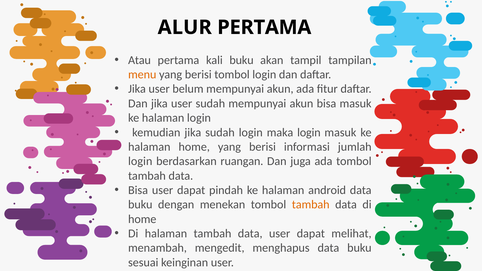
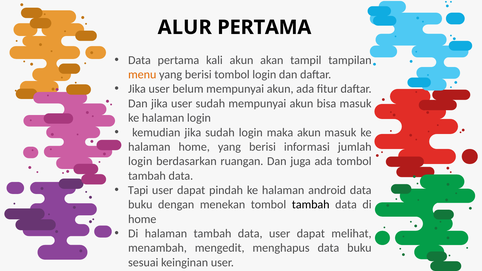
Atau at (140, 60): Atau -> Data
kali buku: buku -> akun
maka login: login -> akun
Bisa at (138, 190): Bisa -> Tapi
tambah at (311, 205) colour: orange -> black
